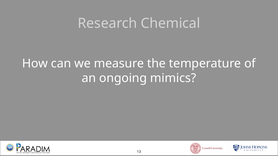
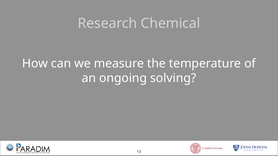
mimics: mimics -> solving
